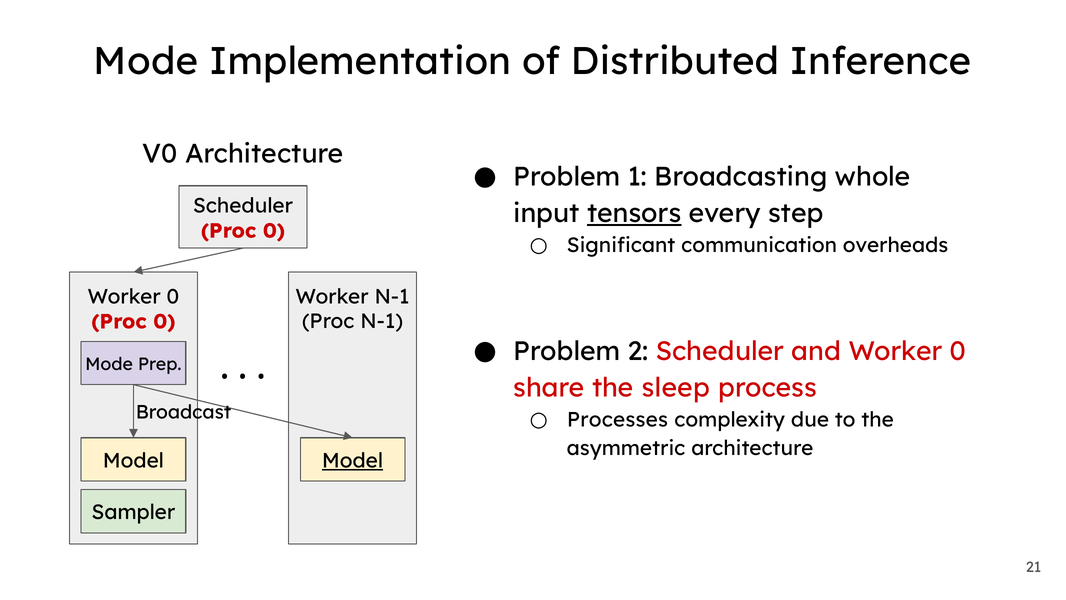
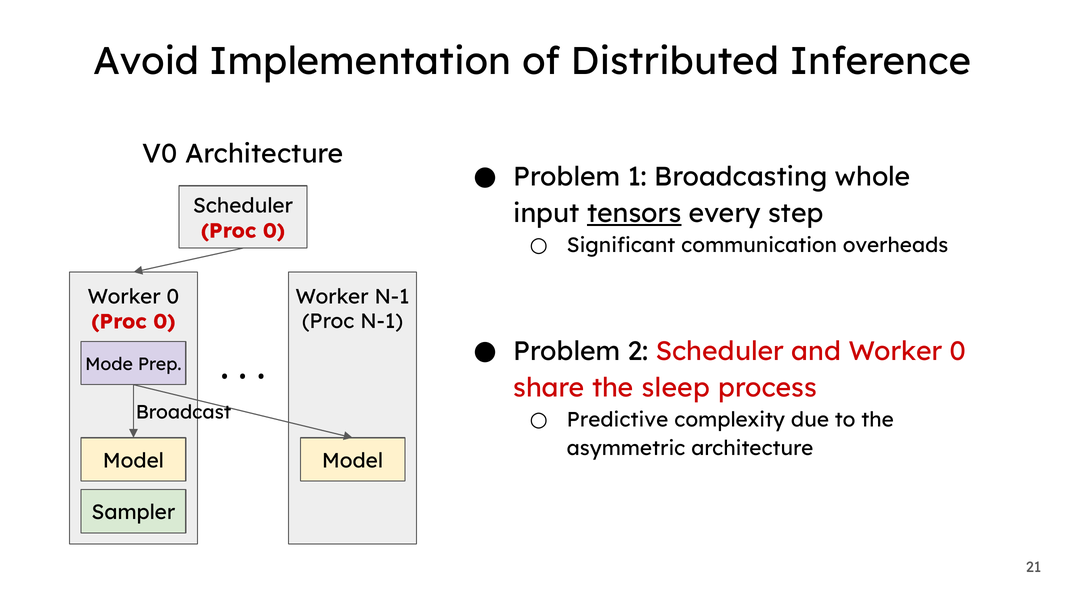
Mode at (146, 62): Mode -> Avoid
Processes: Processes -> Predictive
Model at (353, 461) underline: present -> none
